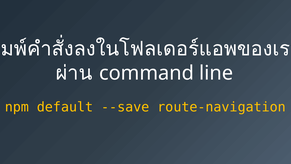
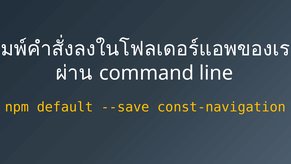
route-navigation: route-navigation -> const-navigation
